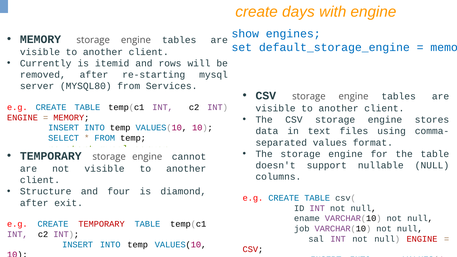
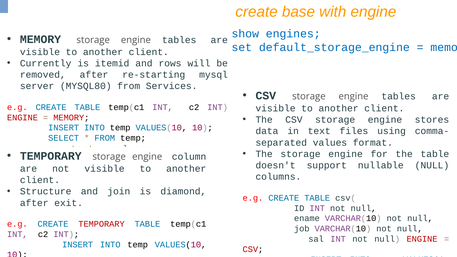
days: days -> base
cannot: cannot -> column
four: four -> join
